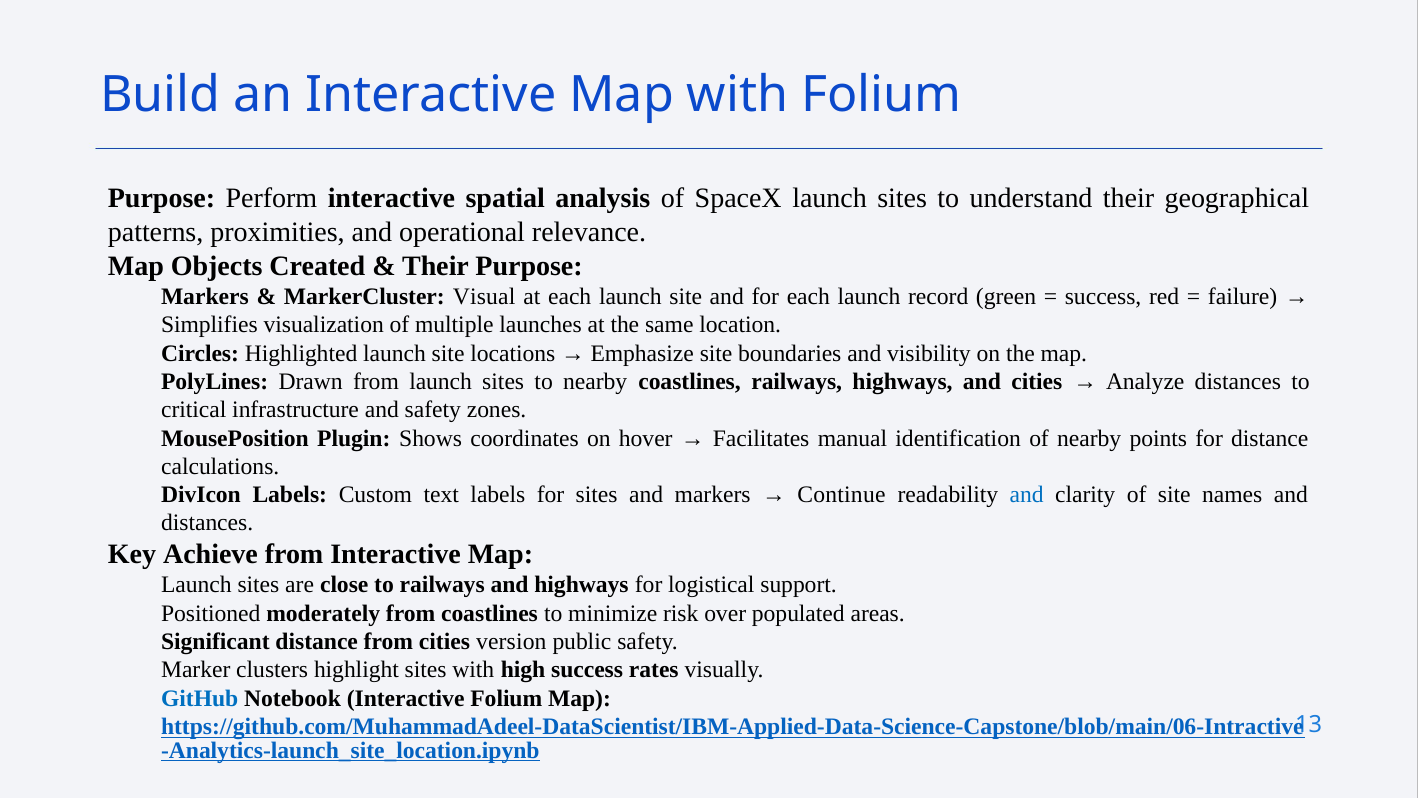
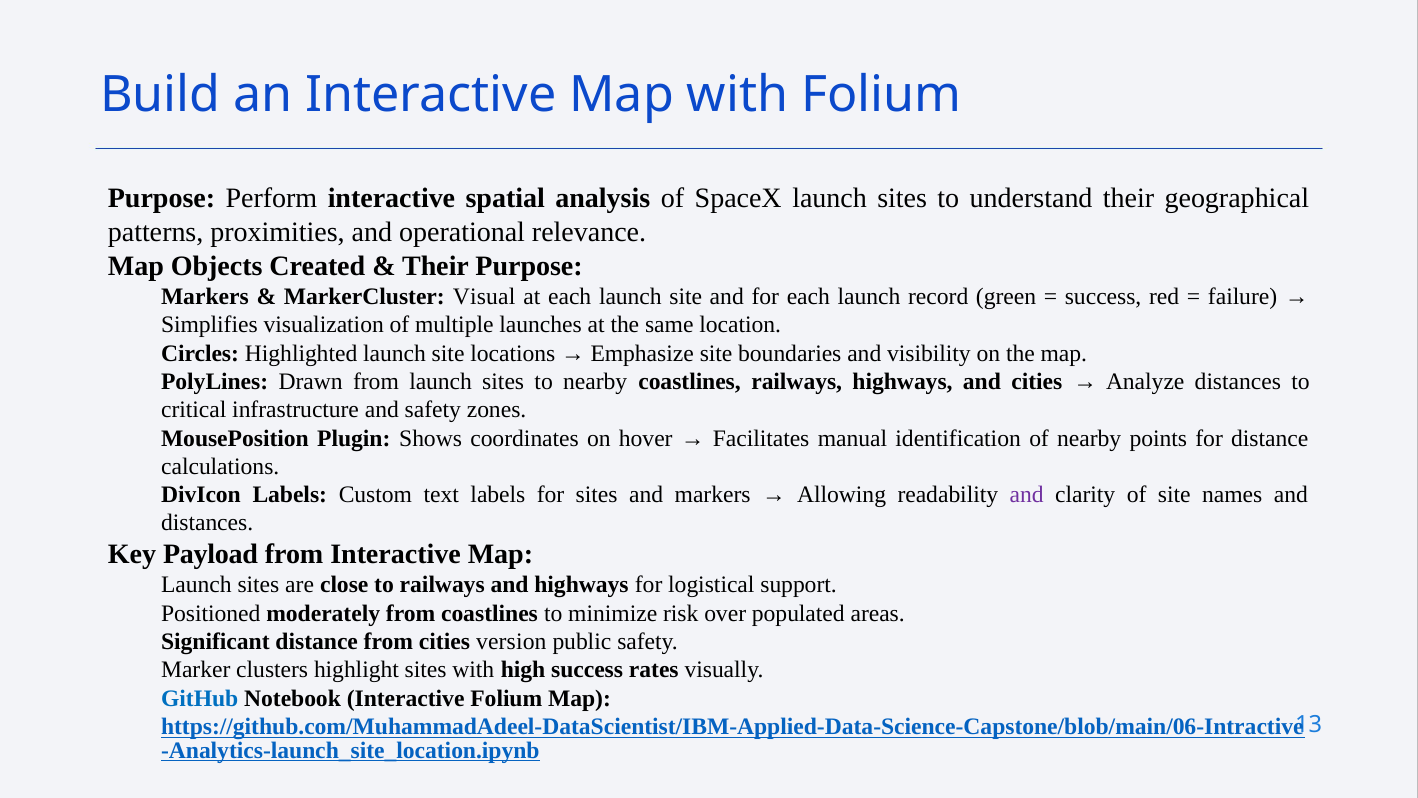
Continue: Continue -> Allowing
and at (1027, 495) colour: blue -> purple
Achieve: Achieve -> Payload
